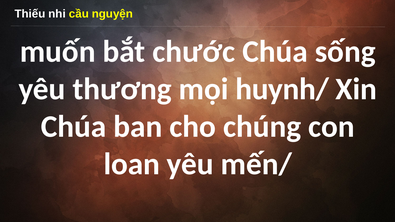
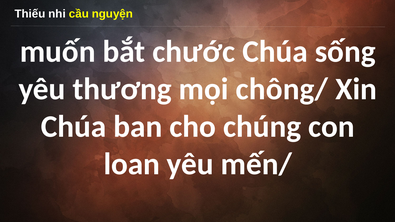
huynh/: huynh/ -> chông/
